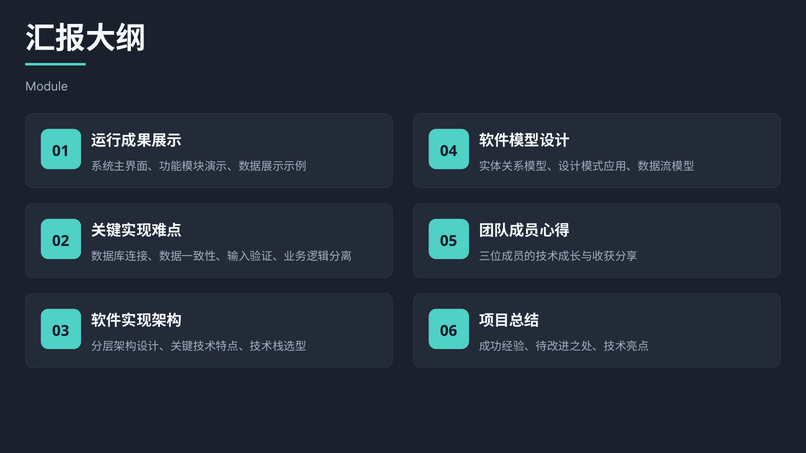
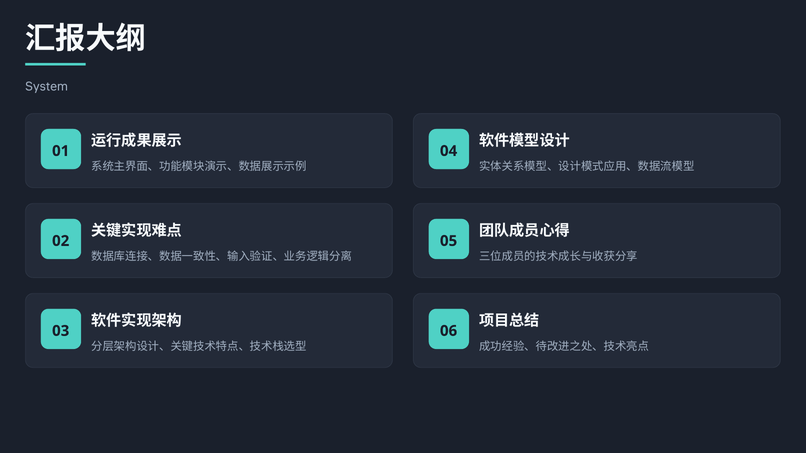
Module: Module -> System
